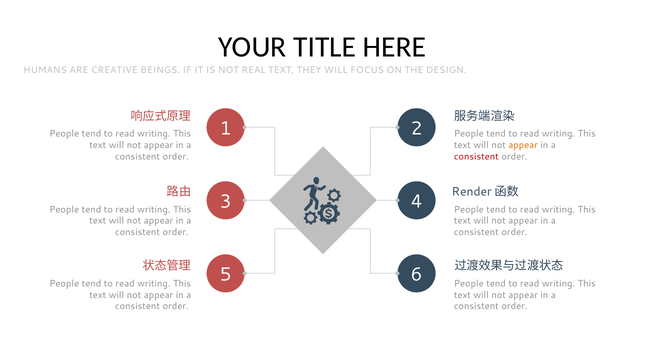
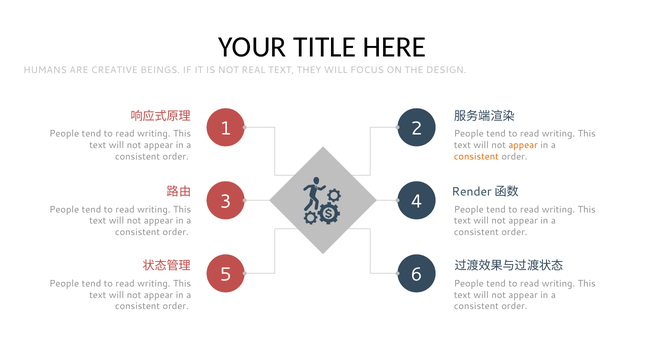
consistent at (476, 156) colour: red -> orange
